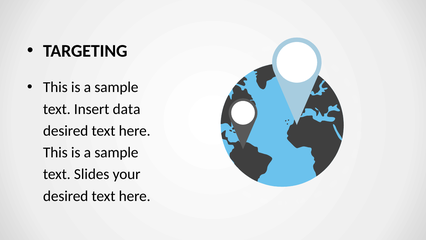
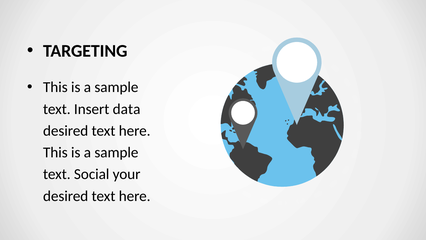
Slides: Slides -> Social
